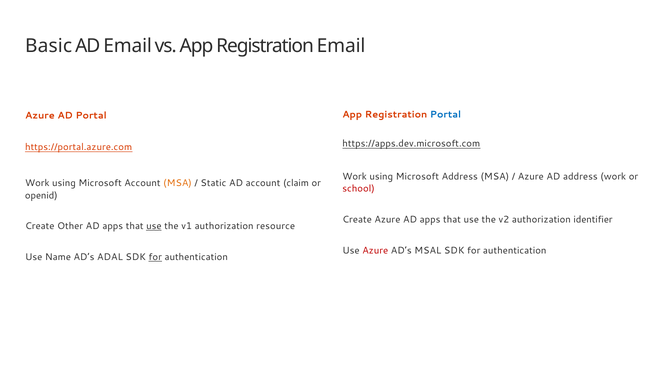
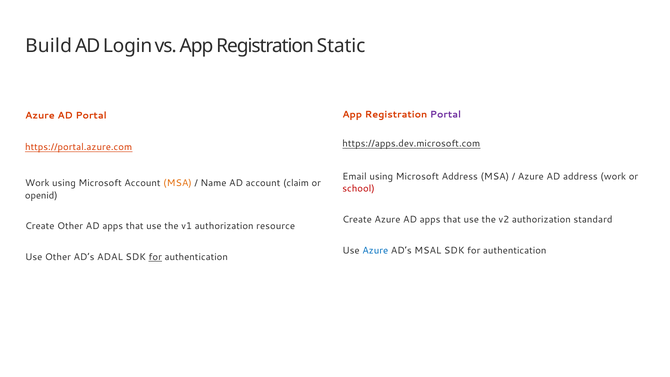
Basic: Basic -> Build
AD Email: Email -> Login
Registration Email: Email -> Static
Portal at (446, 115) colour: blue -> purple
Work at (355, 176): Work -> Email
Static: Static -> Name
identifier: identifier -> standard
use at (154, 226) underline: present -> none
Azure at (375, 250) colour: red -> blue
Use Name: Name -> Other
